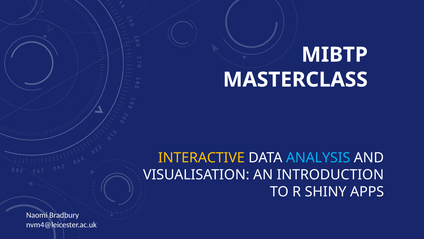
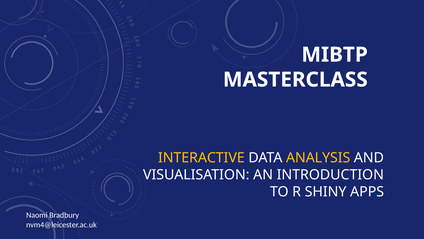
ANALYSIS colour: light blue -> yellow
